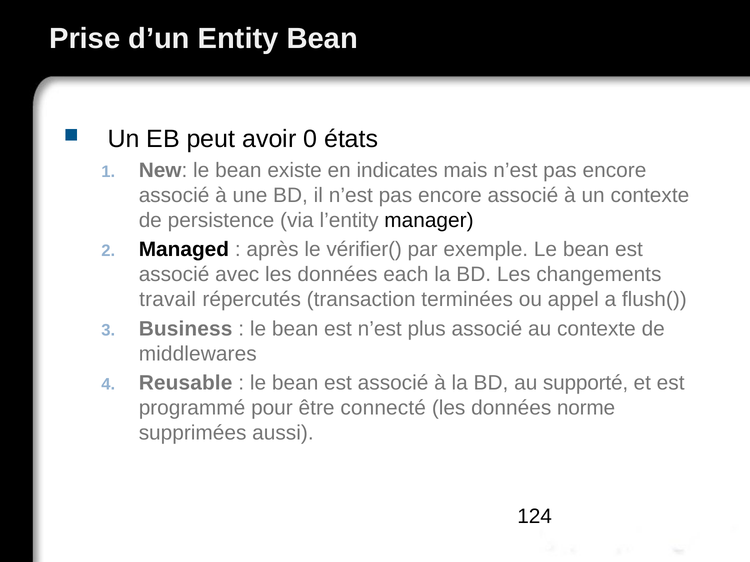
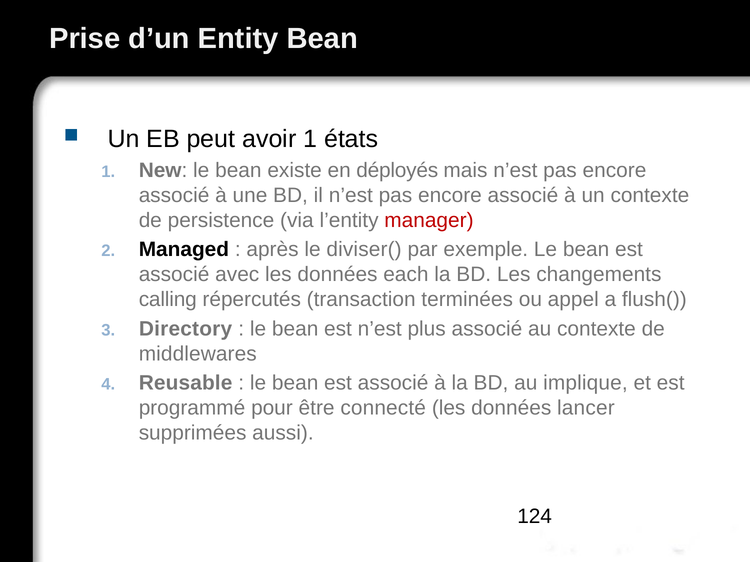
avoir 0: 0 -> 1
indicates: indicates -> déployés
manager colour: black -> red
vérifier(: vérifier( -> diviser(
travail: travail -> calling
Business: Business -> Directory
supporté: supporté -> implique
norme: norme -> lancer
